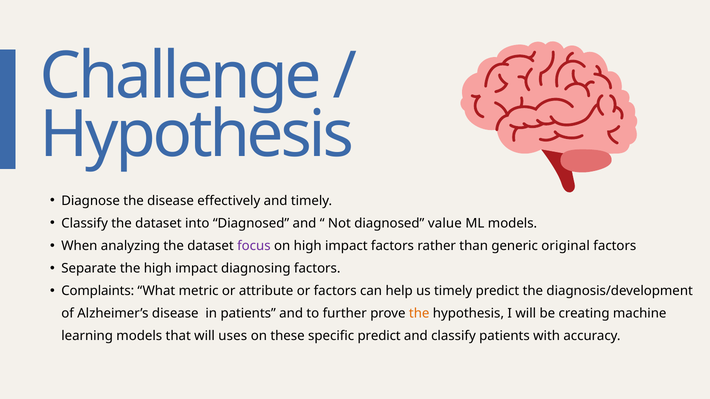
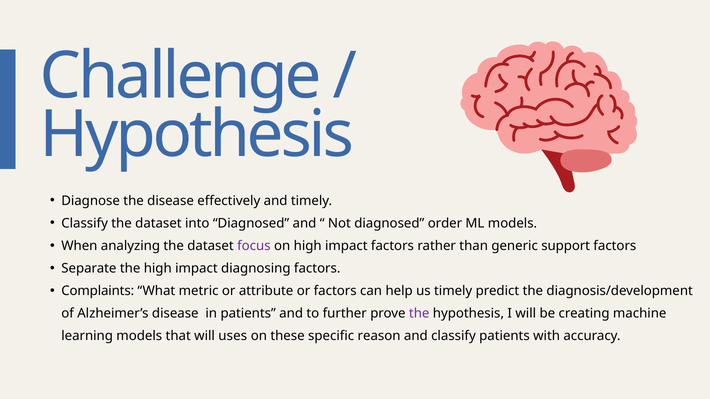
value: value -> order
original: original -> support
the at (419, 314) colour: orange -> purple
specific predict: predict -> reason
